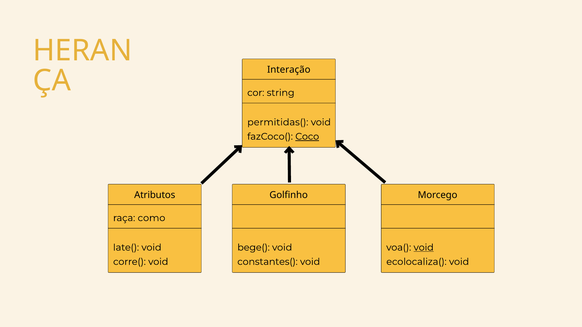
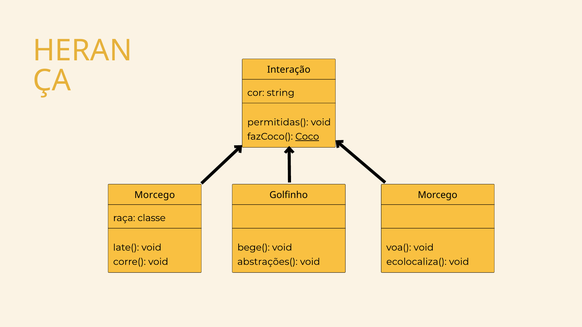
Atributos at (155, 195): Atributos -> Morcego
como: como -> classe
void at (424, 248) underline: present -> none
constantes(: constantes( -> abstrações(
